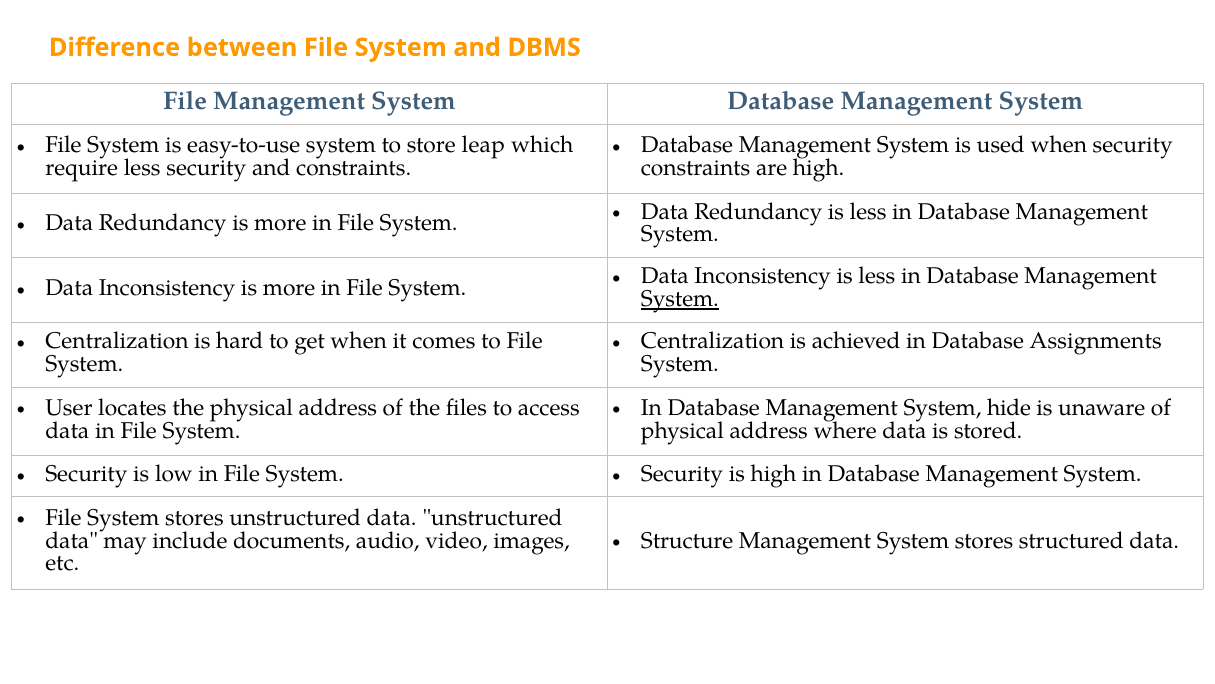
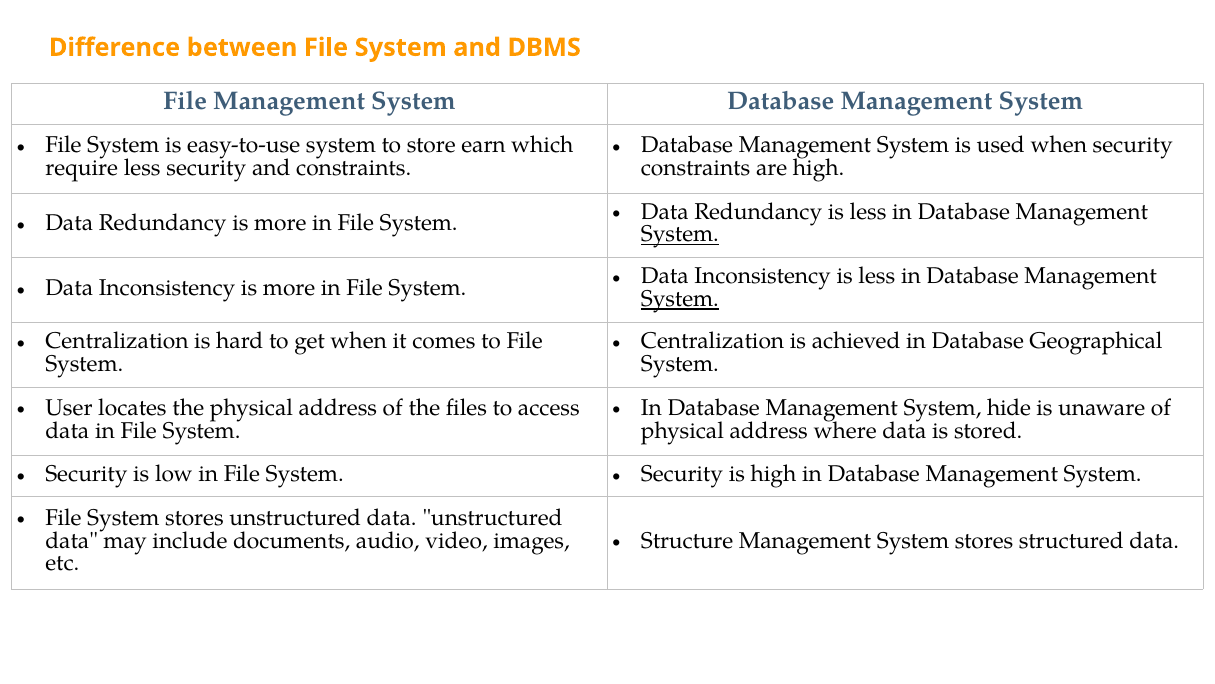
leap: leap -> earn
System at (680, 234) underline: none -> present
Assignments: Assignments -> Geographical
